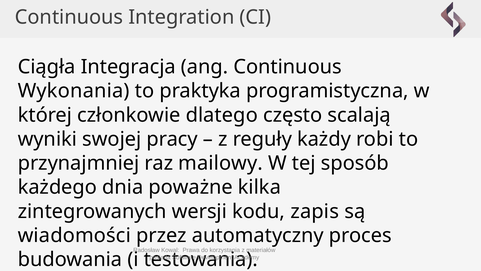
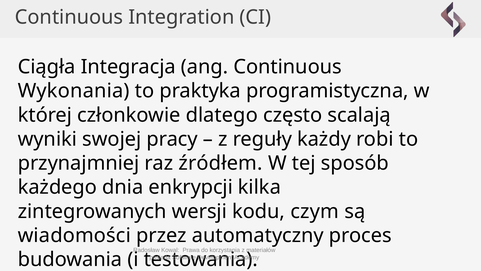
mailowy: mailowy -> źródłem
poważne: poważne -> enkrypcji
zapis: zapis -> czym
